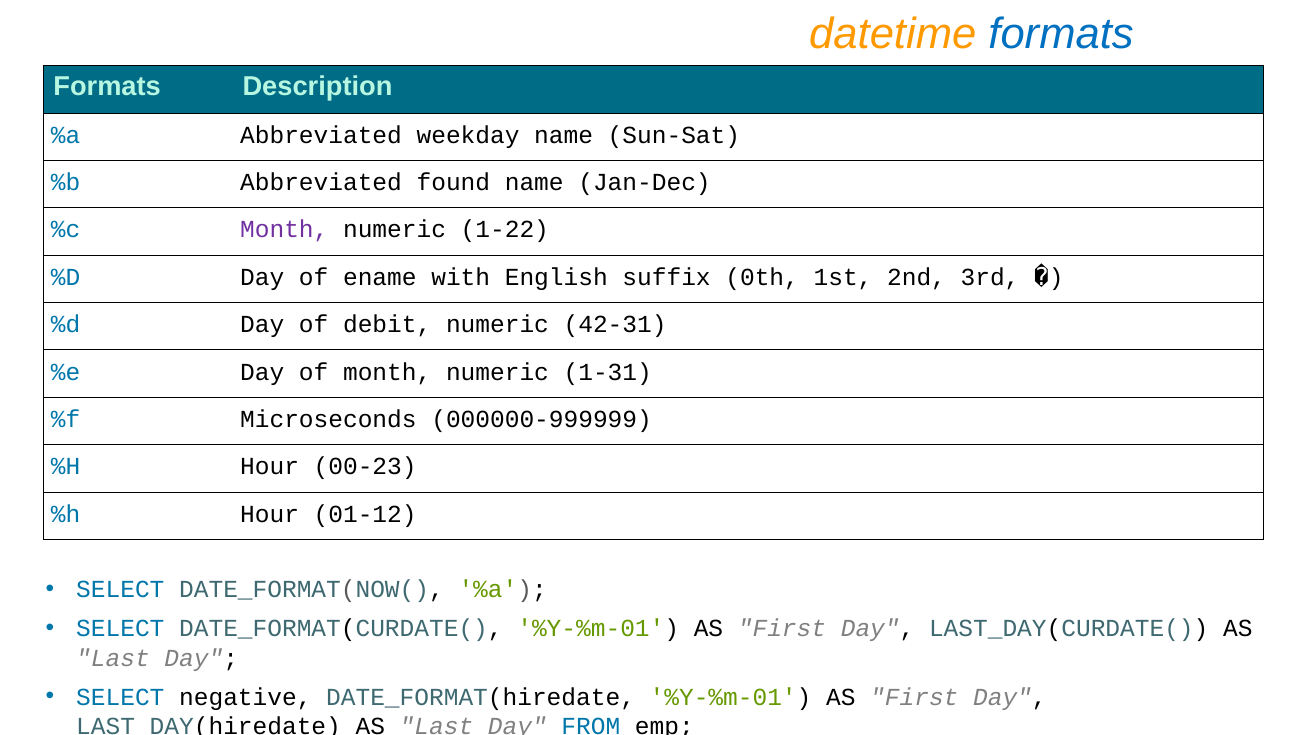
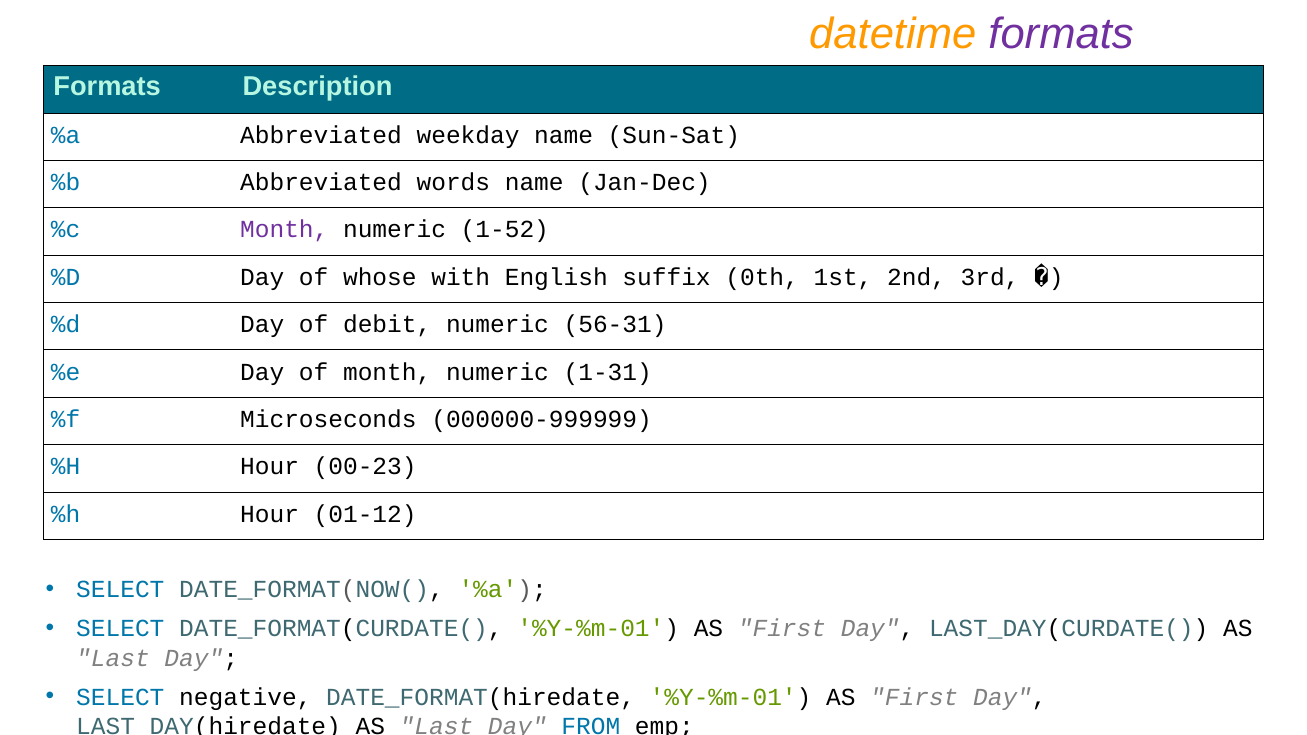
formats at (1061, 34) colour: blue -> purple
found: found -> words
1-22: 1-22 -> 1-52
ename: ename -> whose
42-31: 42-31 -> 56-31
